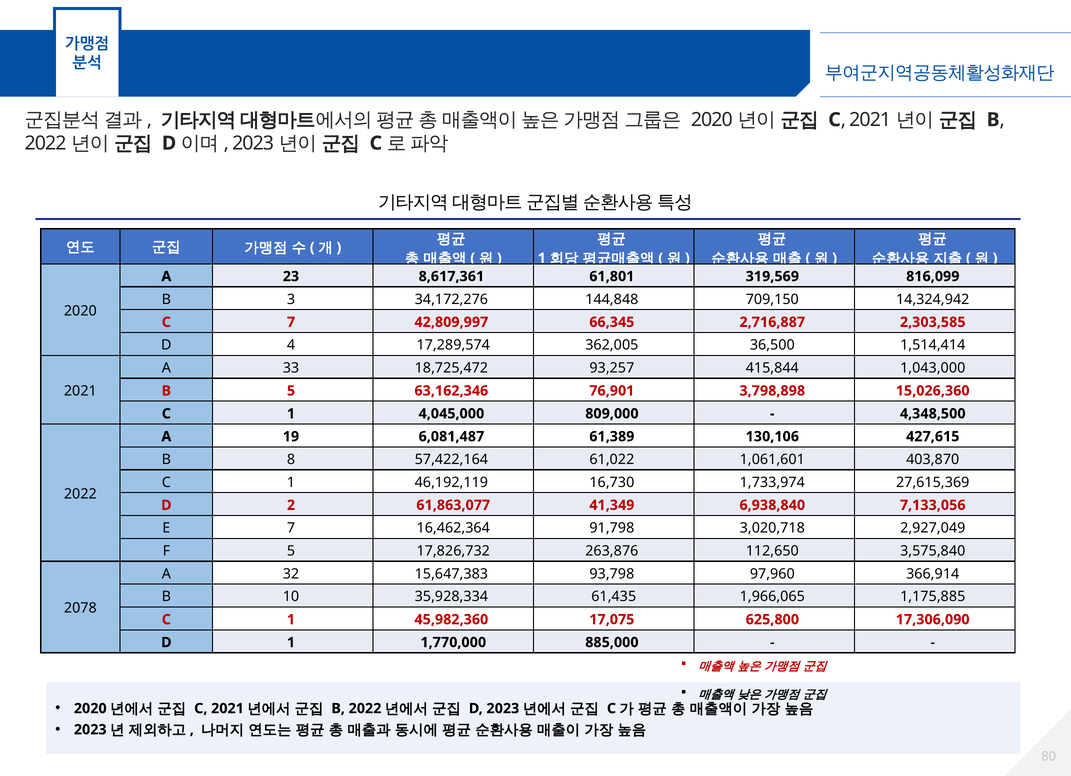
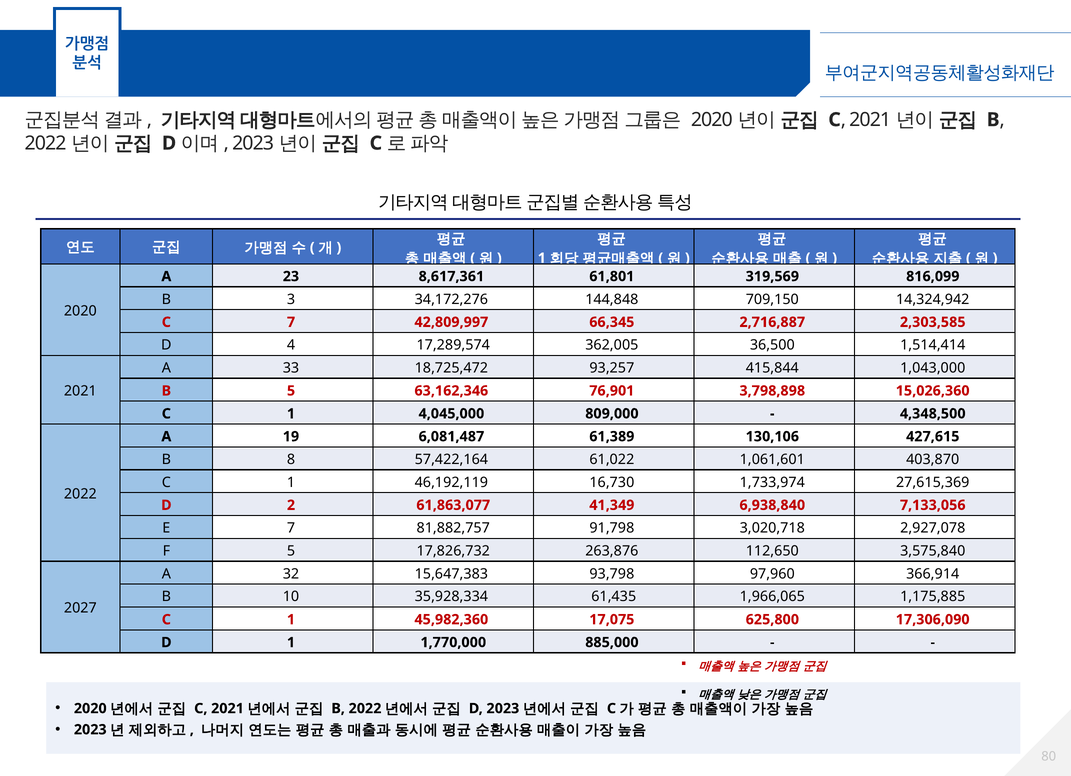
16,462,364: 16,462,364 -> 81,882,757
2,927,049: 2,927,049 -> 2,927,078
2078: 2078 -> 2027
